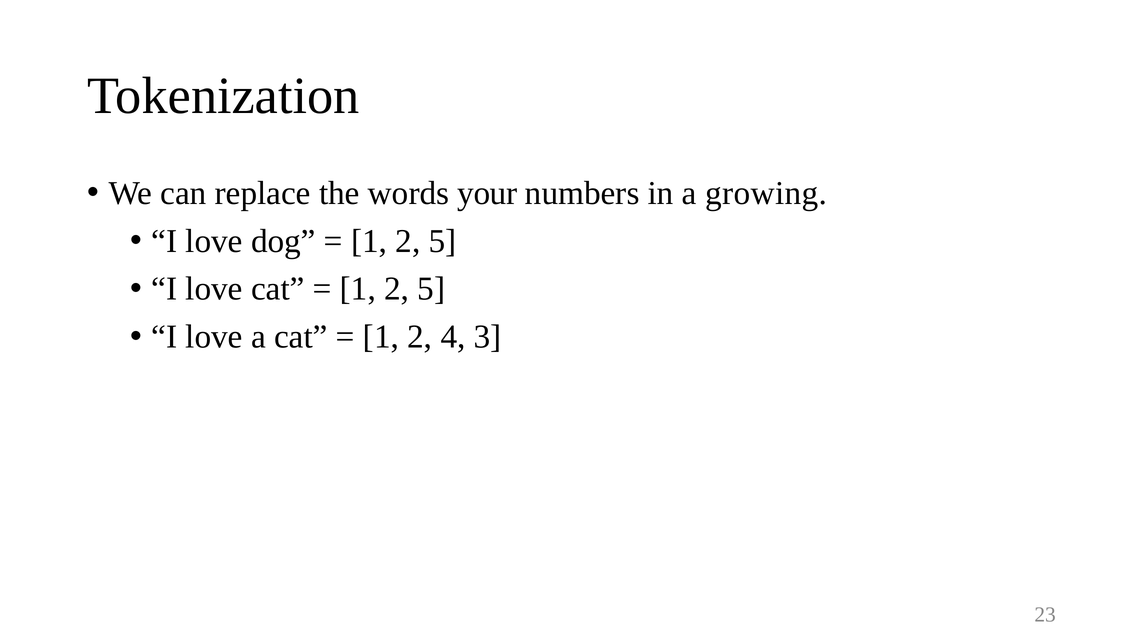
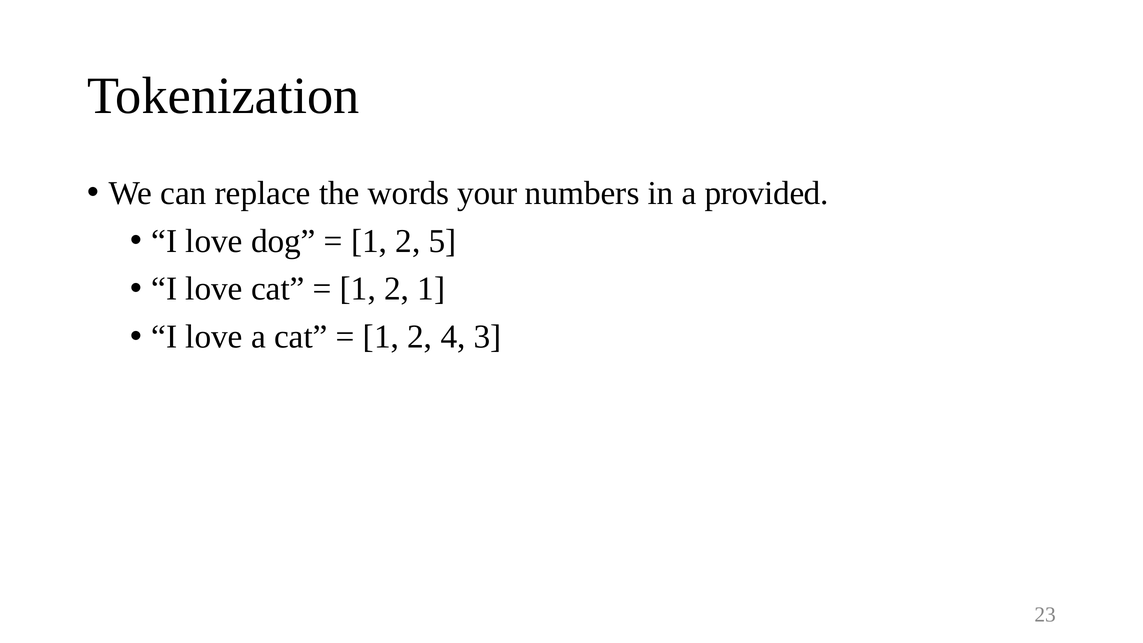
growing: growing -> provided
5 at (431, 289): 5 -> 1
